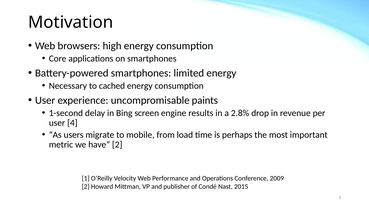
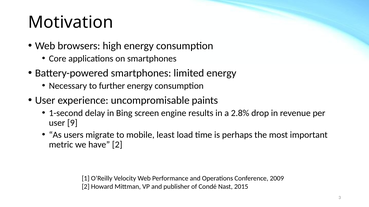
cached: cached -> further
4: 4 -> 9
from: from -> least
